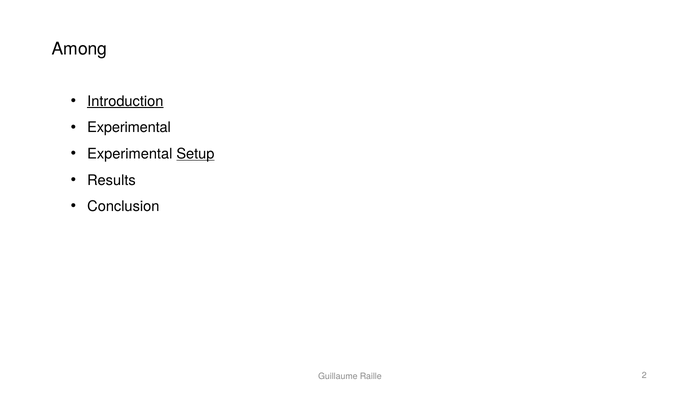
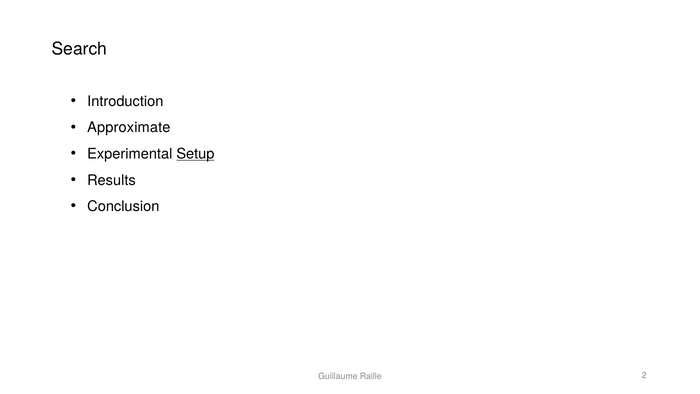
Among: Among -> Search
Introduction underline: present -> none
Experimental at (129, 128): Experimental -> Approximate
